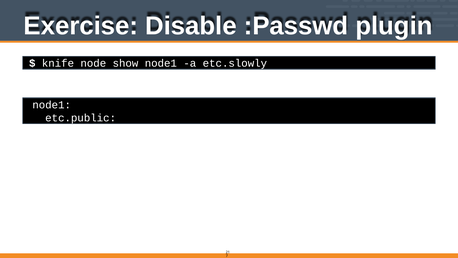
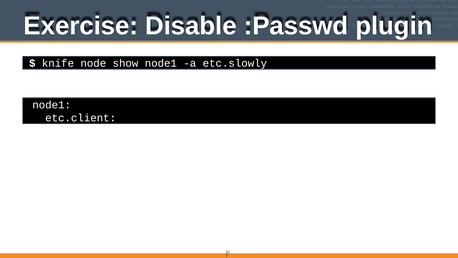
etc.public: etc.public -> etc.client
